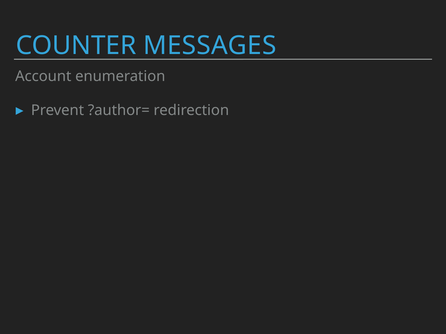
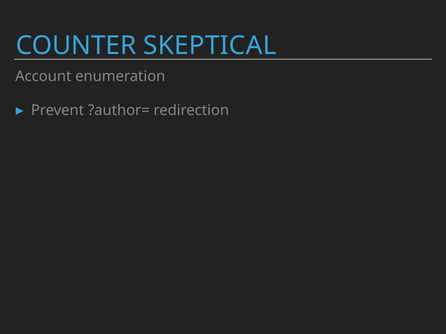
MESSAGES: MESSAGES -> SKEPTICAL
